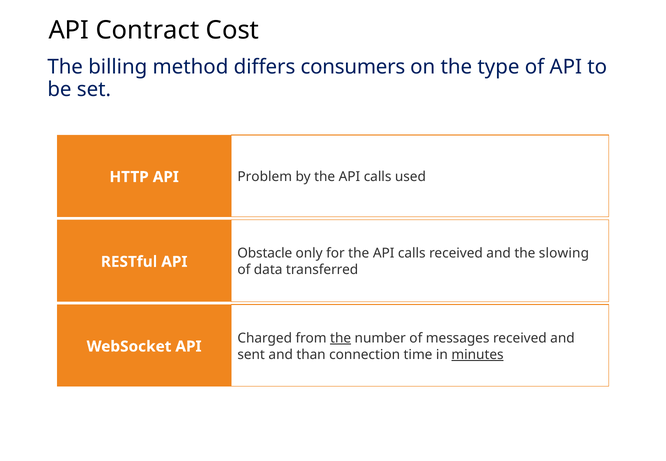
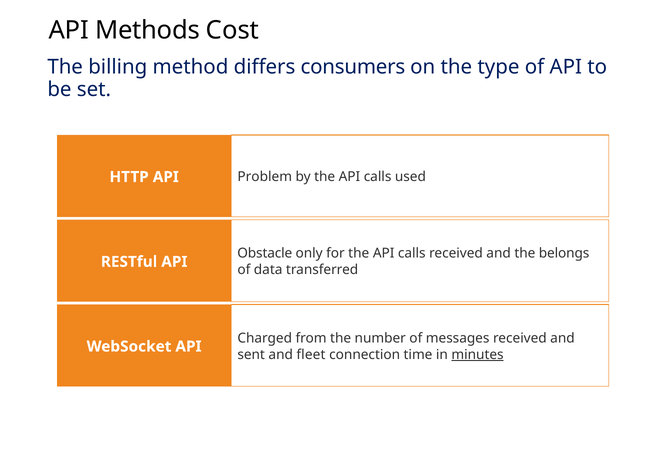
Contract: Contract -> Methods
slowing: slowing -> belongs
the at (341, 338) underline: present -> none
than: than -> fleet
